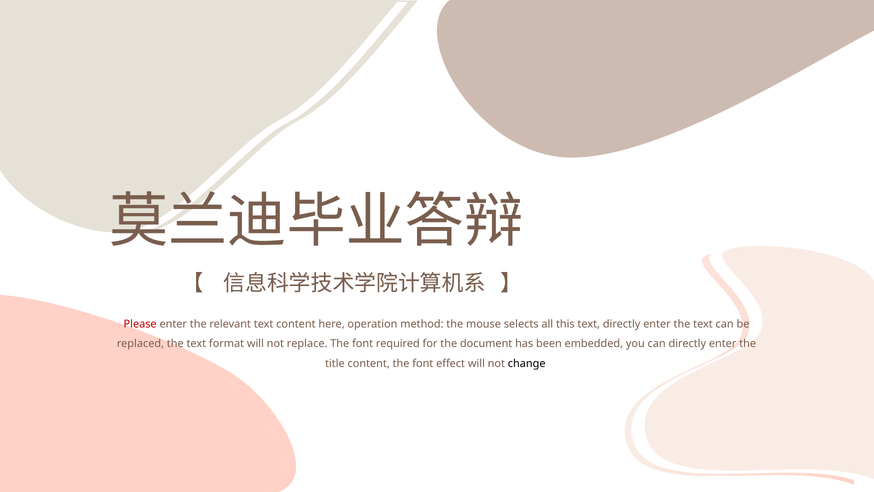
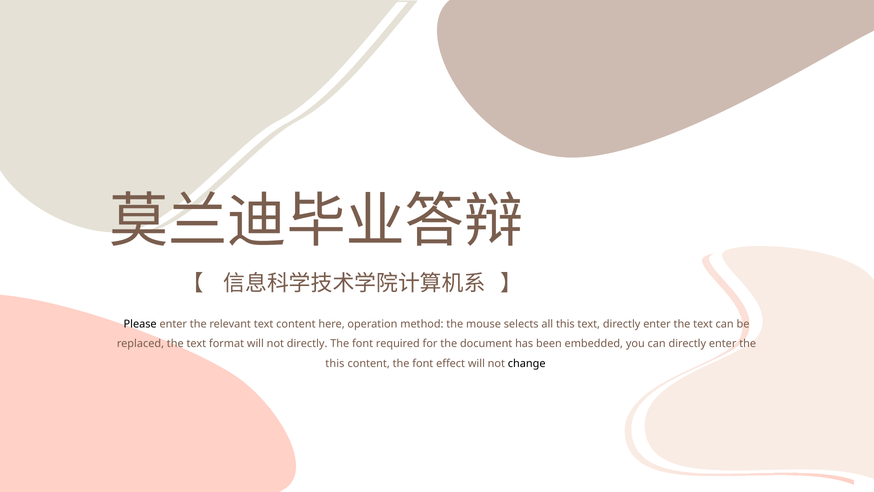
Please colour: red -> black
not replace: replace -> directly
title at (335, 363): title -> this
